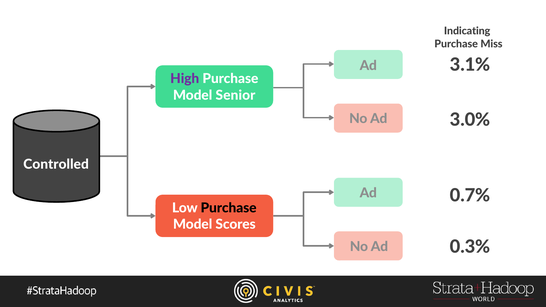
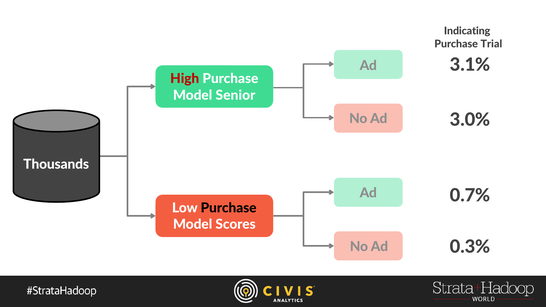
Miss: Miss -> Trial
High colour: purple -> red
Controlled: Controlled -> Thousands
